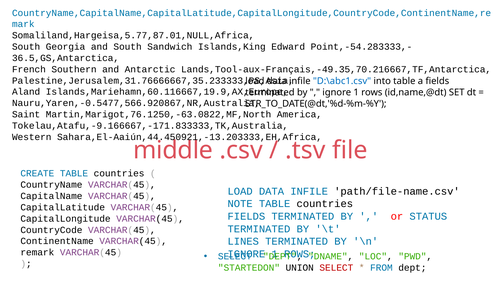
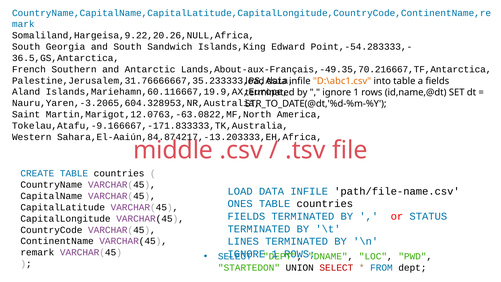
Somaliland,Hargeisa,5.77,87.01,NULL,Africa: Somaliland,Hargeisa,5.77,87.01,NULL,Africa -> Somaliland,Hargeisa,9.22,20.26,NULL,Africa
Lands,Tool-aux-Français,-49.35,70.216667,TF,Antarctica: Lands,Tool-aux-Français,-49.35,70.216667,TF,Antarctica -> Lands,About-aux-Français,-49.35,70.216667,TF,Antarctica
D:\abc1.csv colour: blue -> orange
Nauru,Yaren,-0.5477,566.920867,NR,Australia: Nauru,Yaren,-0.5477,566.920867,NR,Australia -> Nauru,Yaren,-3.2065,604.328953,NR,Australia
Martin,Marigot,76.1250,-63.0822,MF,North: Martin,Marigot,76.1250,-63.0822,MF,North -> Martin,Marigot,12.0763,-63.0822,MF,North
Sahara,El-Aaiún,44.450921,-13.203333,EH,Africa: Sahara,El-Aaiún,44.450921,-13.203333,EH,Africa -> Sahara,El-Aaiún,84.874217,-13.203333,EH,Africa
NOTE: NOTE -> ONES
